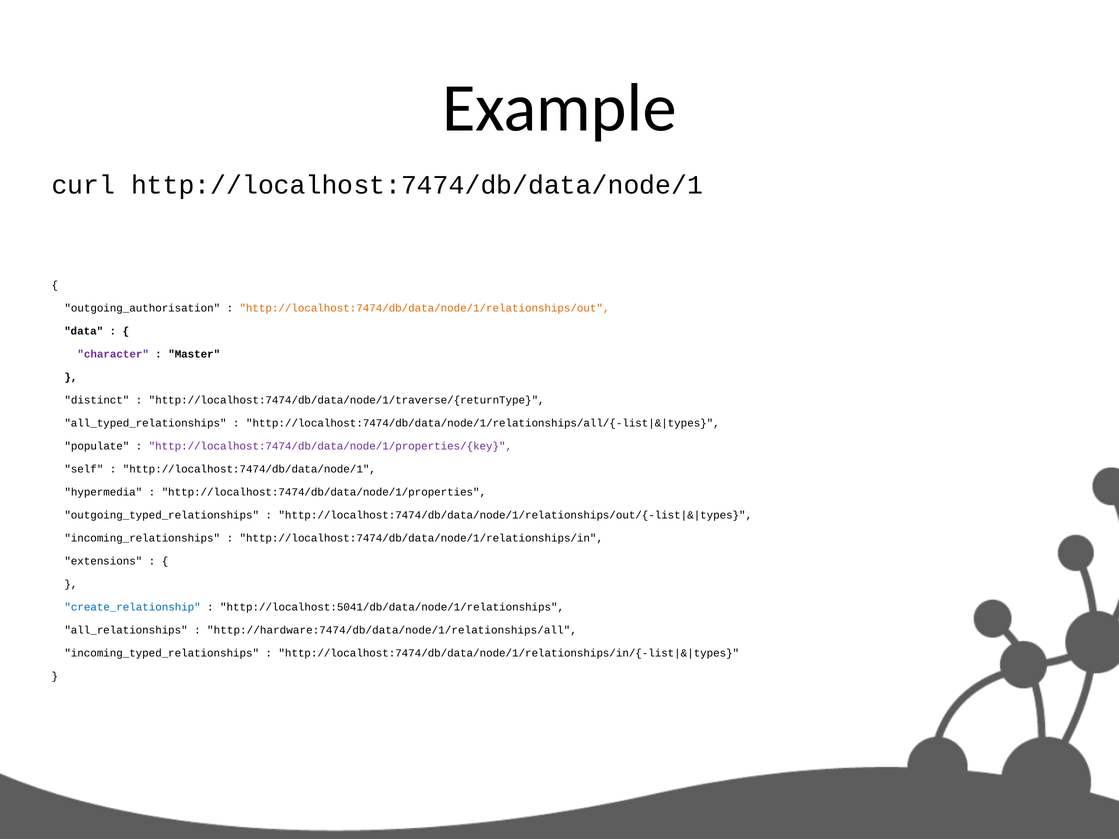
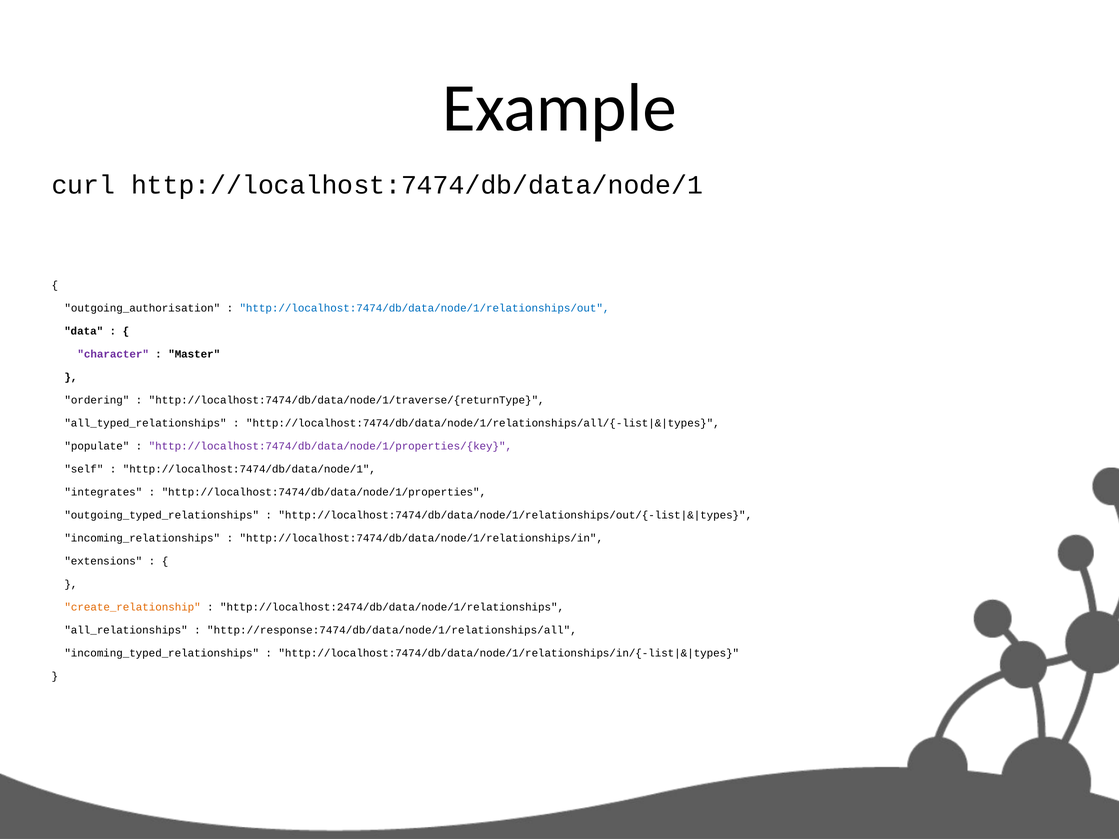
http://localhost:7474/db/data/node/1/relationships/out colour: orange -> blue
distinct: distinct -> ordering
hypermedia: hypermedia -> integrates
create_relationship colour: blue -> orange
http://localhost:5041/db/data/node/1/relationships: http://localhost:5041/db/data/node/1/relationships -> http://localhost:2474/db/data/node/1/relationships
http://hardware:7474/db/data/node/1/relationships/all: http://hardware:7474/db/data/node/1/relationships/all -> http://response:7474/db/data/node/1/relationships/all
